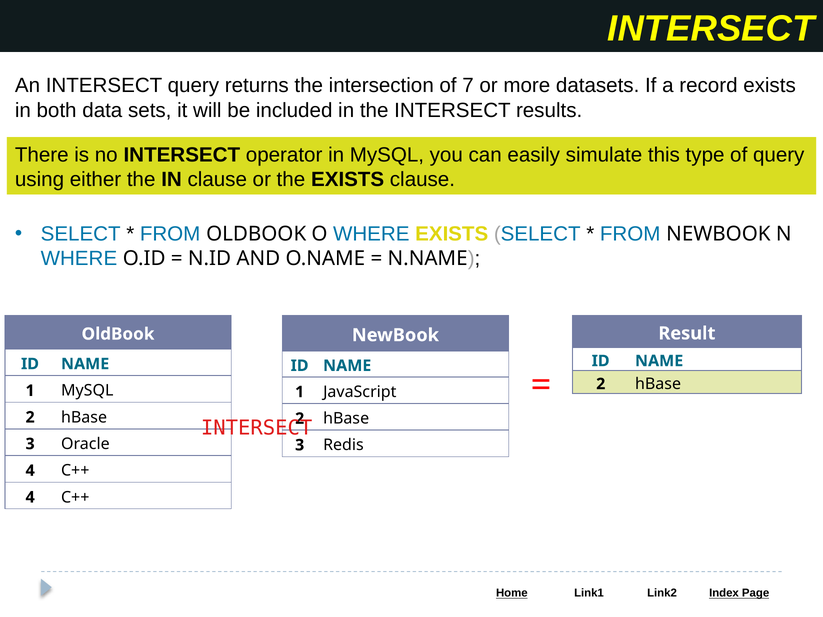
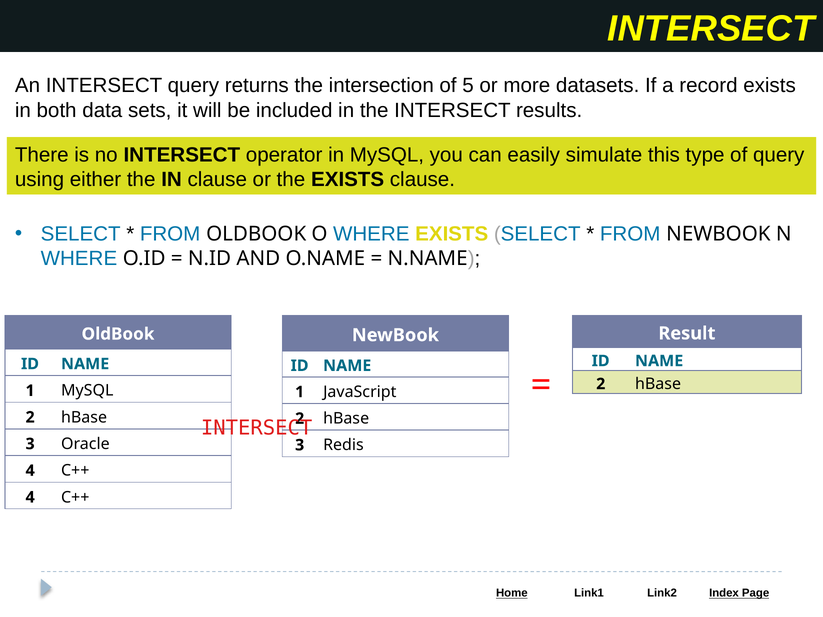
7: 7 -> 5
